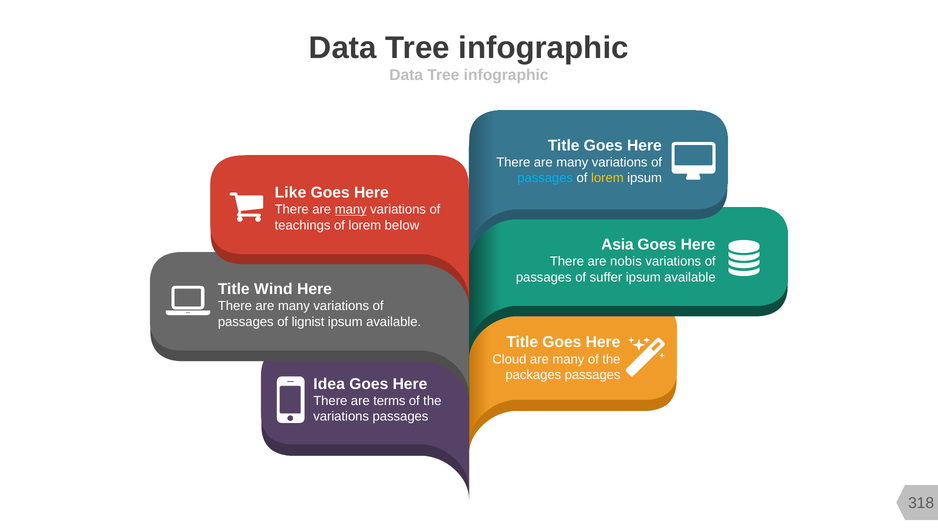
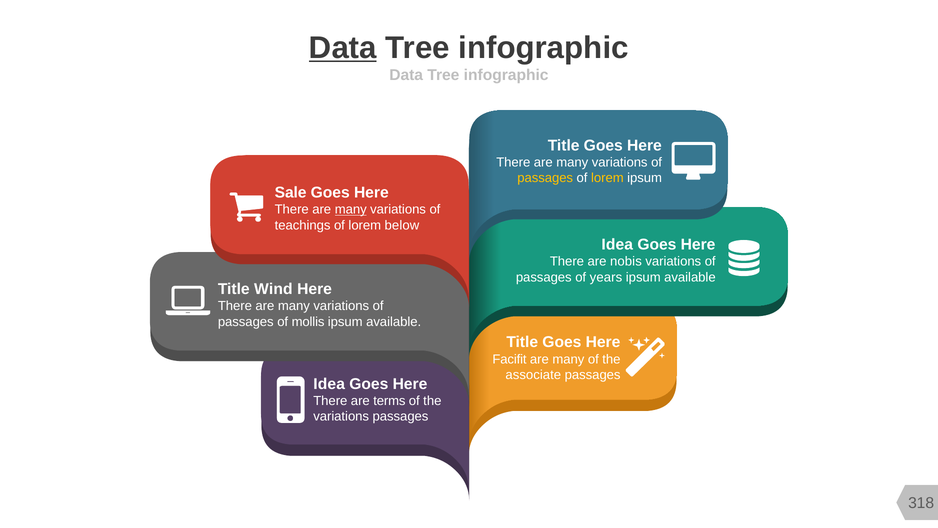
Data at (343, 48) underline: none -> present
passages at (545, 178) colour: light blue -> yellow
Like: Like -> Sale
Asia at (617, 244): Asia -> Idea
suffer: suffer -> years
lignist: lignist -> mollis
Cloud: Cloud -> Facifit
packages: packages -> associate
